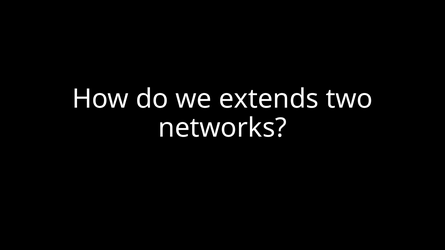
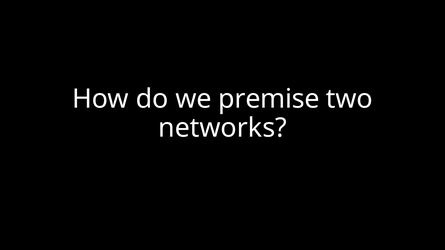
extends: extends -> premise
